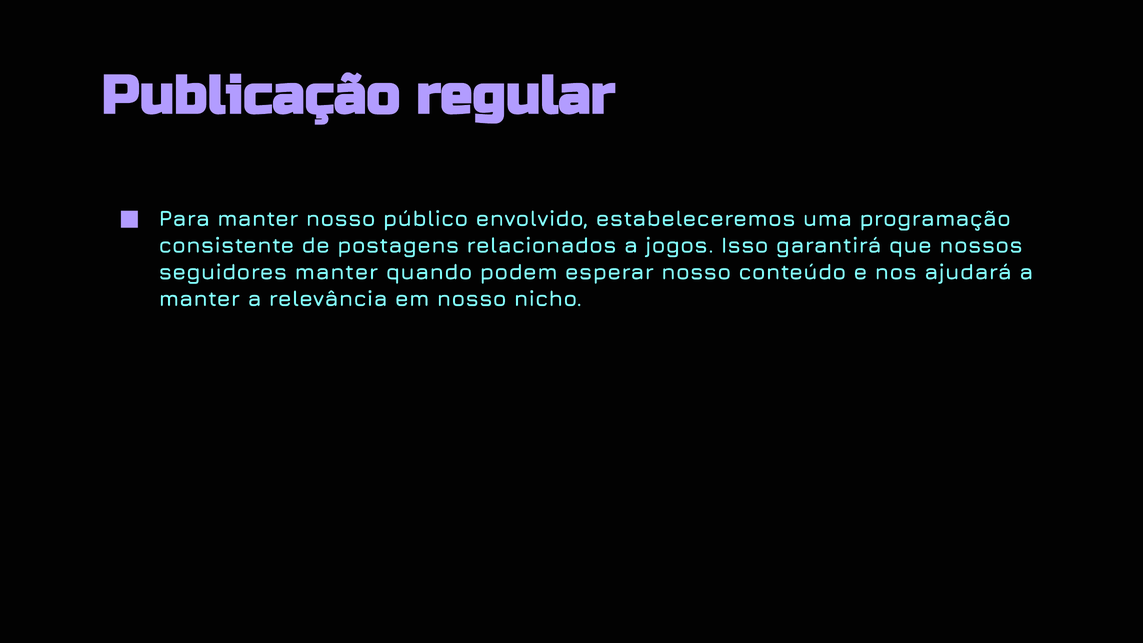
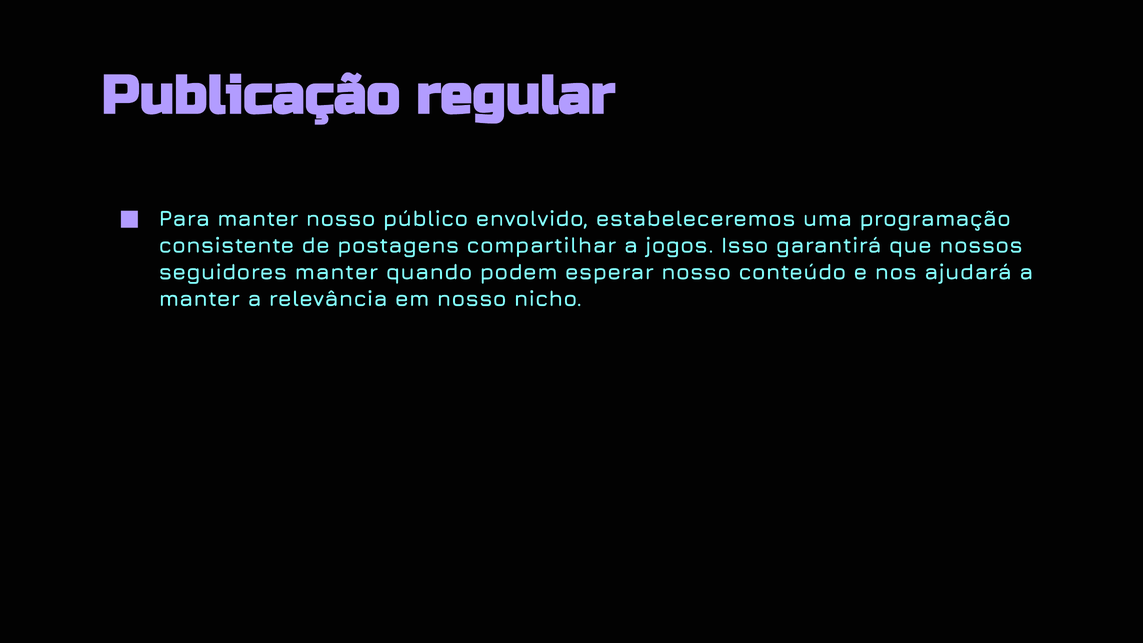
relacionados: relacionados -> compartilhar
